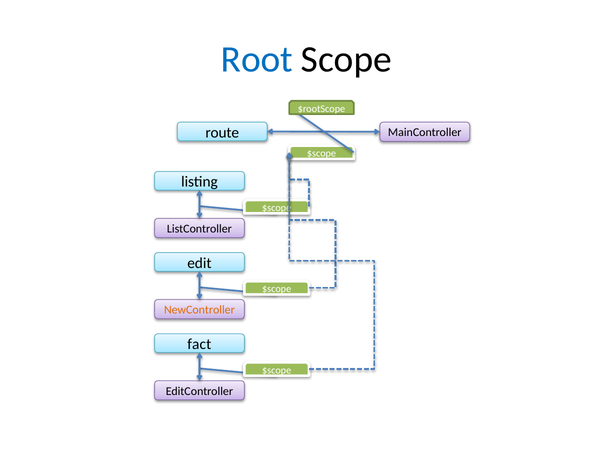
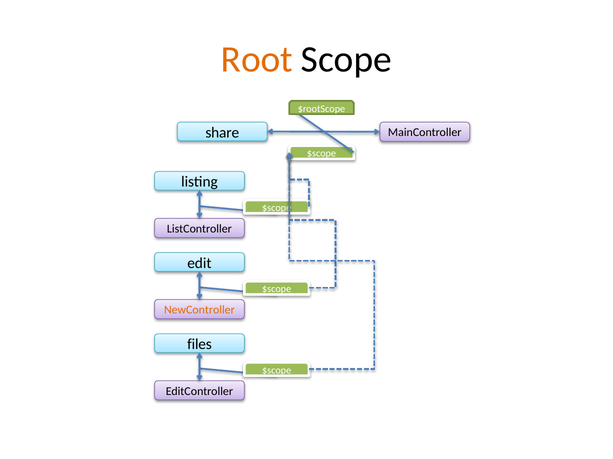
Root colour: blue -> orange
route: route -> share
fact: fact -> files
